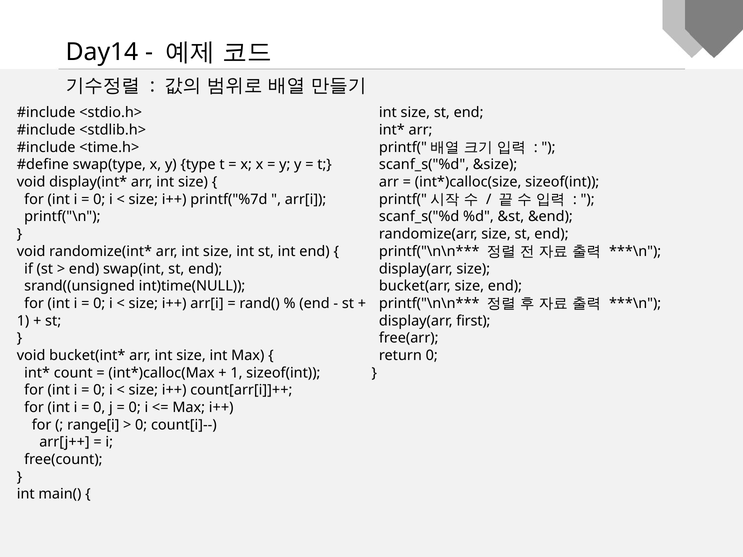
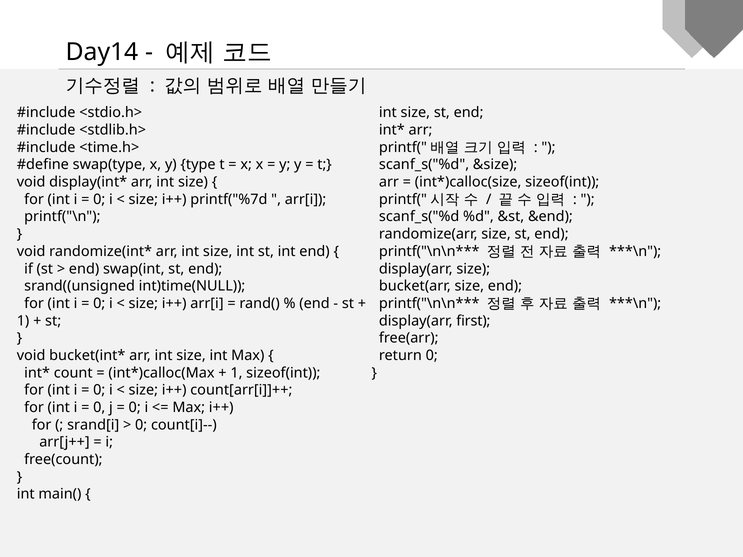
range[i: range[i -> srand[i
